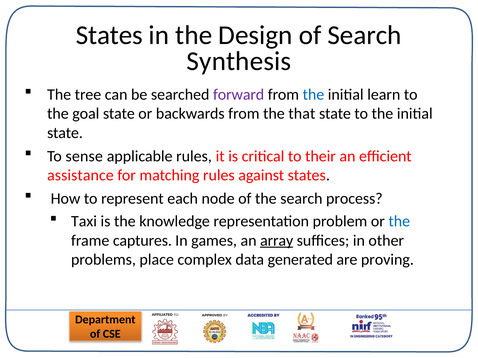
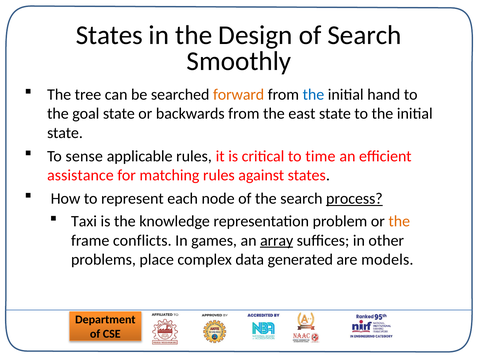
Synthesis: Synthesis -> Smoothly
forward colour: purple -> orange
learn: learn -> hand
that: that -> east
their: their -> time
process underline: none -> present
the at (399, 222) colour: blue -> orange
captures: captures -> conflicts
proving: proving -> models
